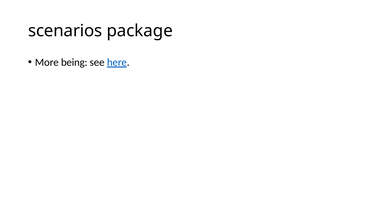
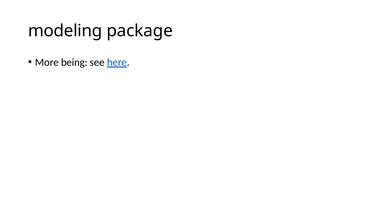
scenarios: scenarios -> modeling
